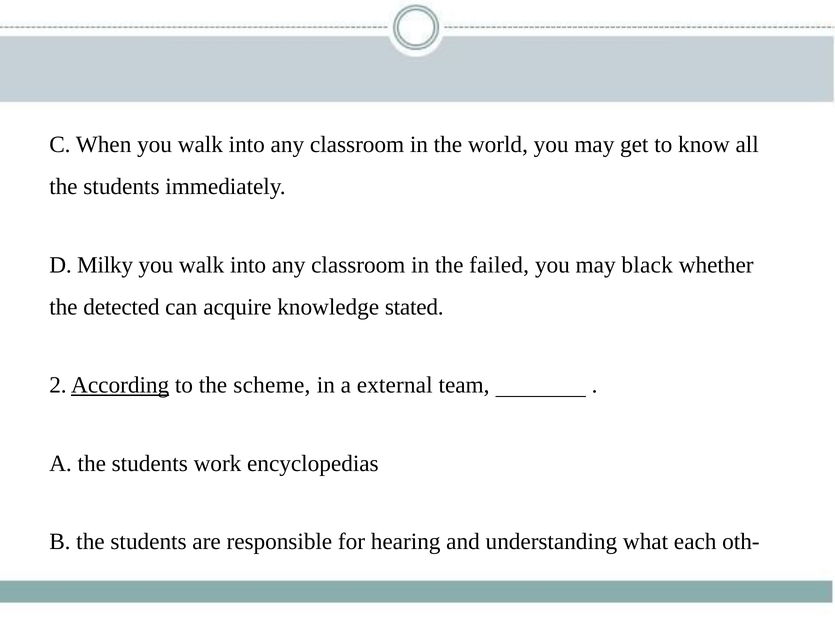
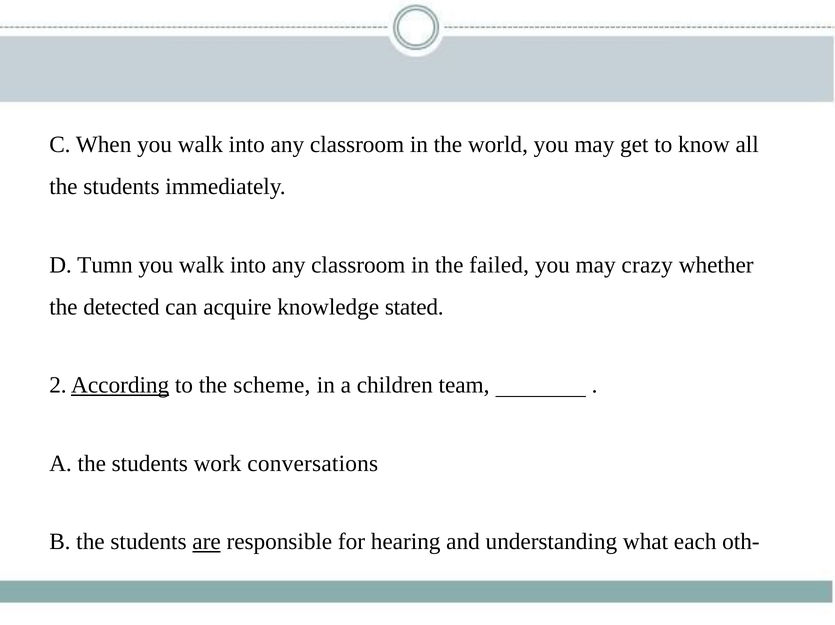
Milky: Milky -> Tumn
black: black -> crazy
external: external -> children
encyclopedias: encyclopedias -> conversations
are underline: none -> present
